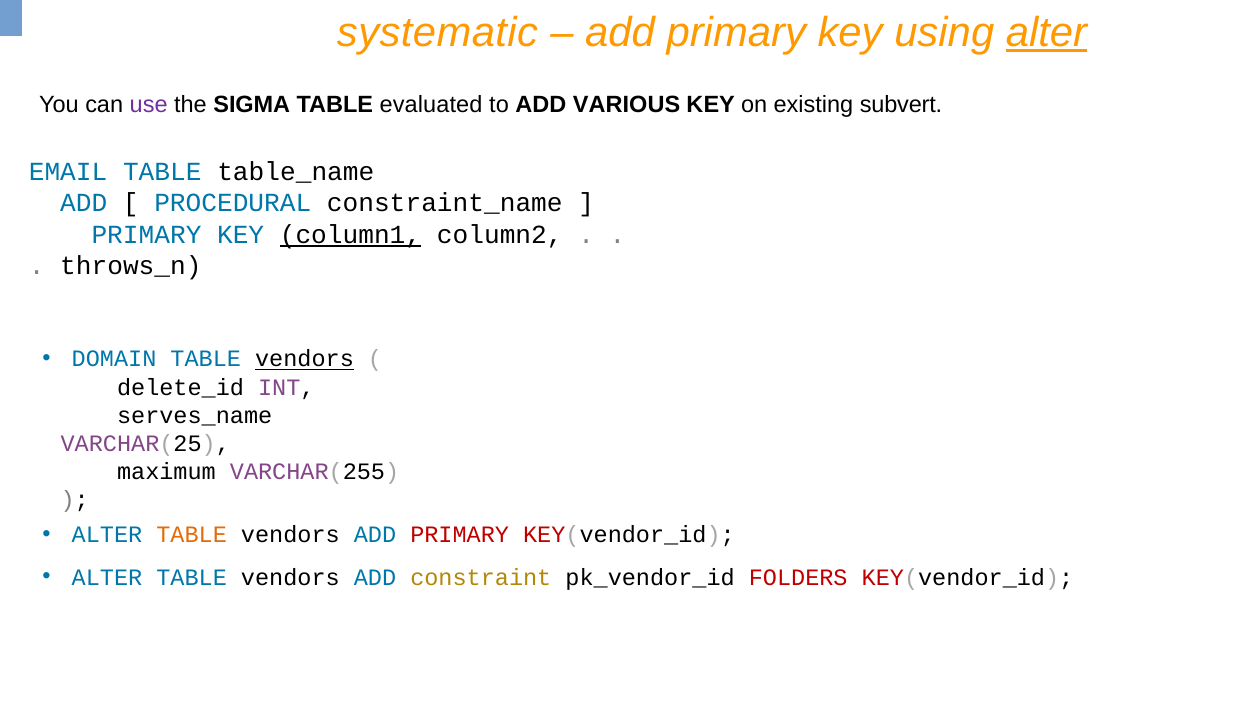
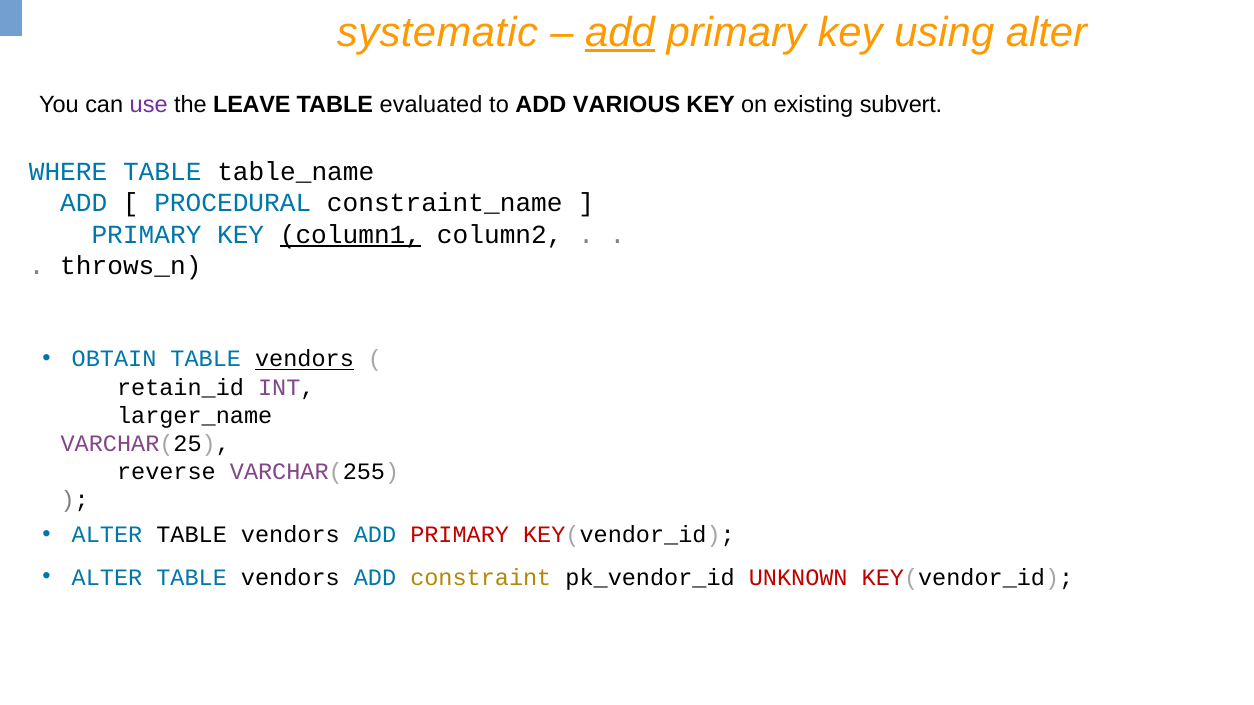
add at (620, 33) underline: none -> present
alter at (1046, 33) underline: present -> none
SIGMA: SIGMA -> LEAVE
EMAIL: EMAIL -> WHERE
DOMAIN: DOMAIN -> OBTAIN
delete_id: delete_id -> retain_id
serves_name: serves_name -> larger_name
maximum: maximum -> reverse
TABLE at (192, 535) colour: orange -> black
FOLDERS: FOLDERS -> UNKNOWN
